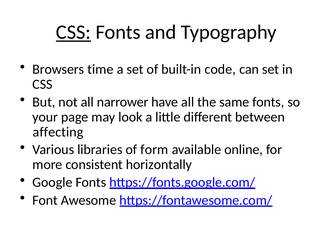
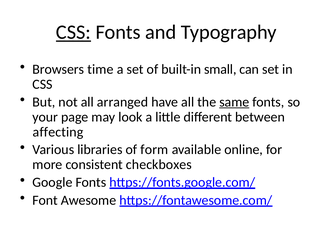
code: code -> small
narrower: narrower -> arranged
same underline: none -> present
horizontally: horizontally -> checkboxes
